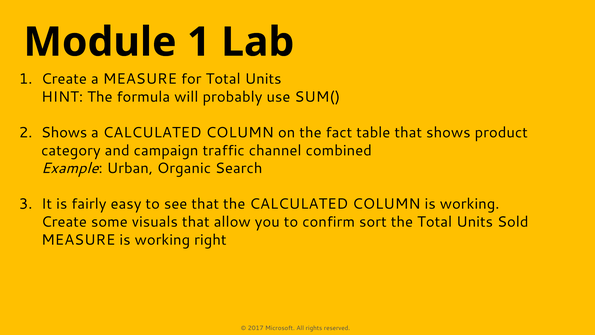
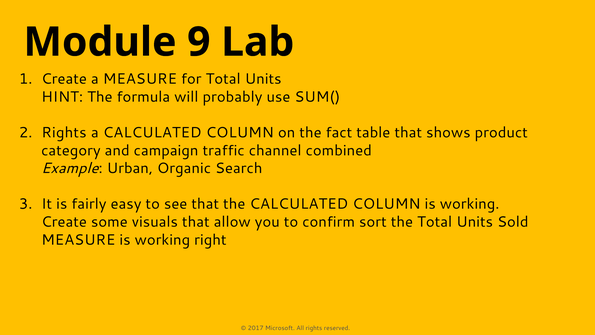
Module 1: 1 -> 9
2 Shows: Shows -> Rights
